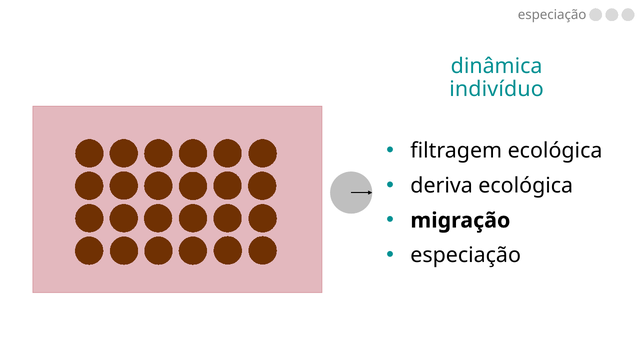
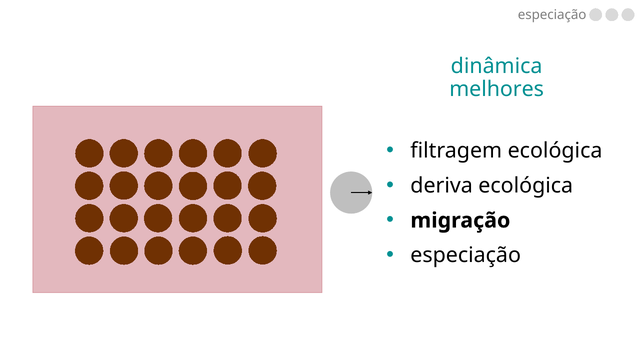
indivíduo: indivíduo -> melhores
